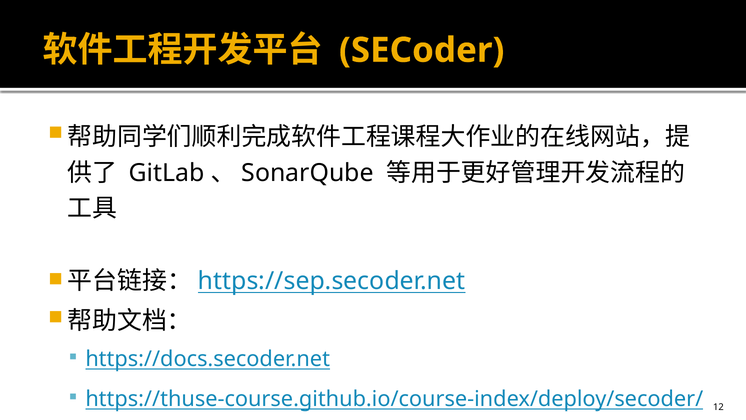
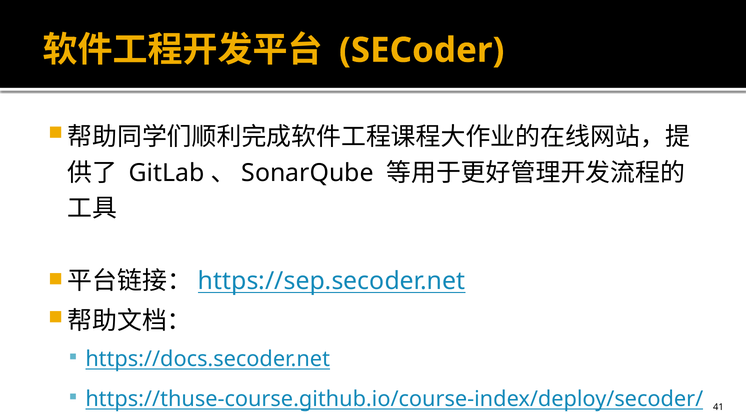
12: 12 -> 41
